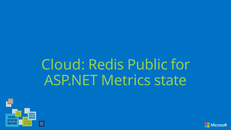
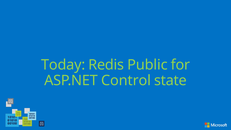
Cloud: Cloud -> Today
Metrics: Metrics -> Control
